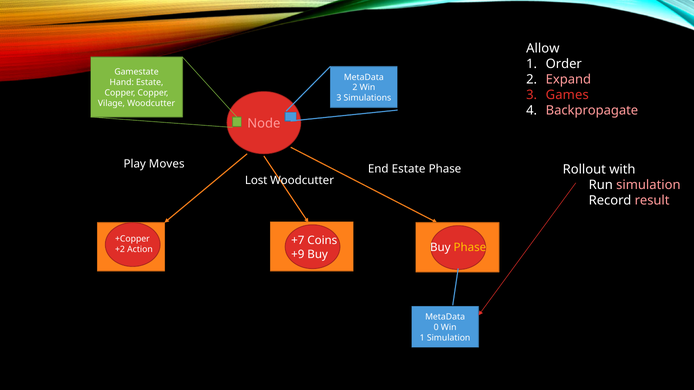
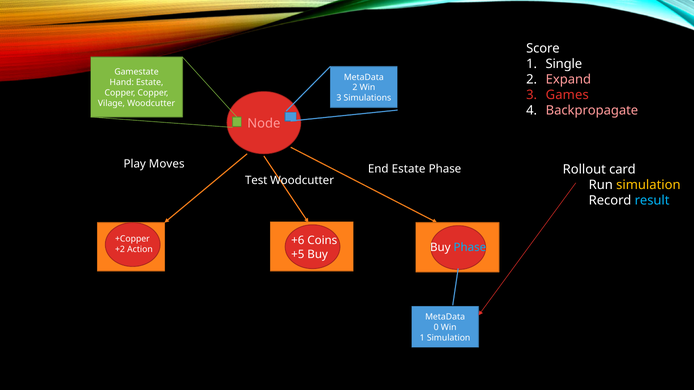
Allow: Allow -> Score
Order: Order -> Single
with: with -> card
Lost: Lost -> Test
simulation at (648, 185) colour: pink -> yellow
result colour: pink -> light blue
+7: +7 -> +6
Phase at (470, 247) colour: yellow -> light blue
+9: +9 -> +5
